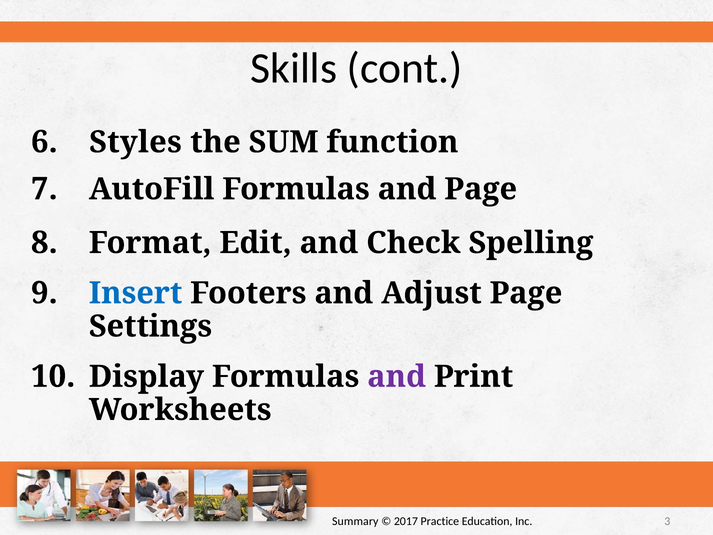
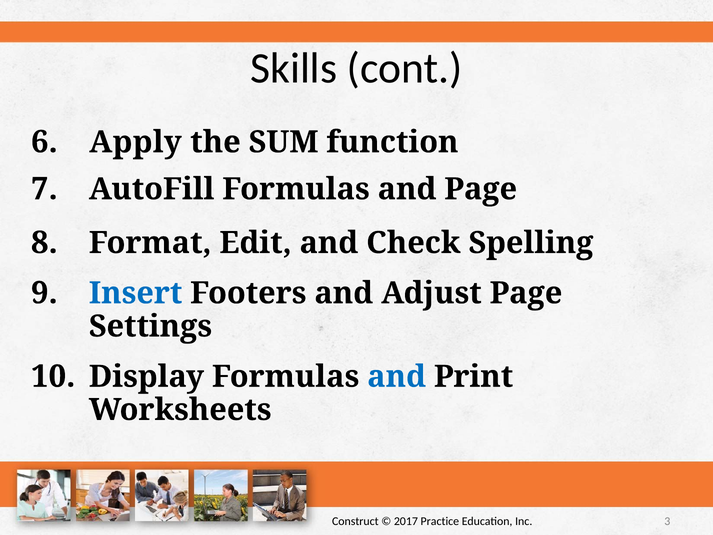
Styles: Styles -> Apply
and at (397, 376) colour: purple -> blue
Summary: Summary -> Construct
